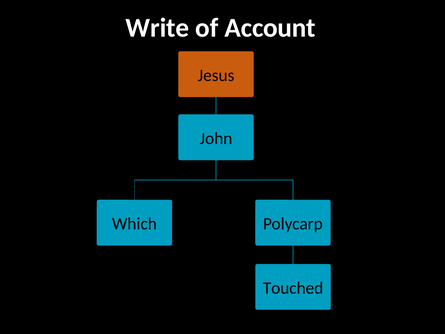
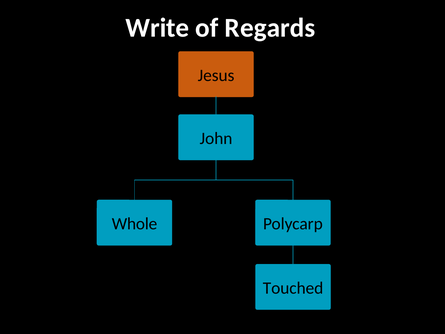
Account: Account -> Regards
Which: Which -> Whole
